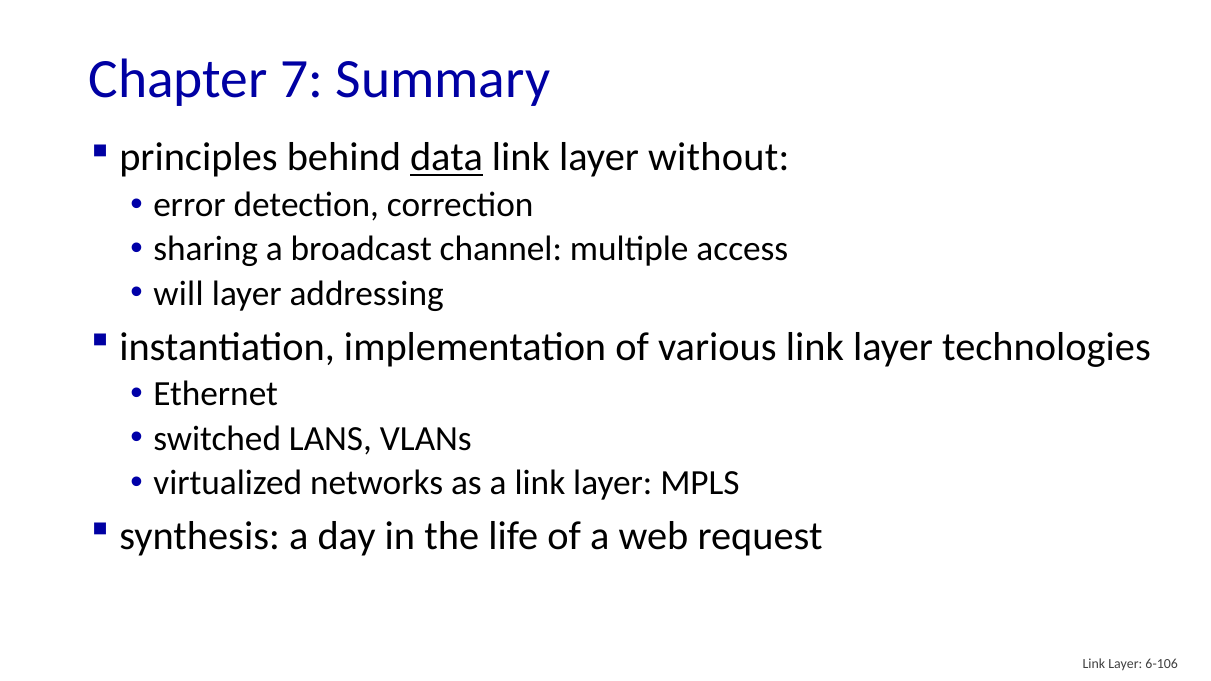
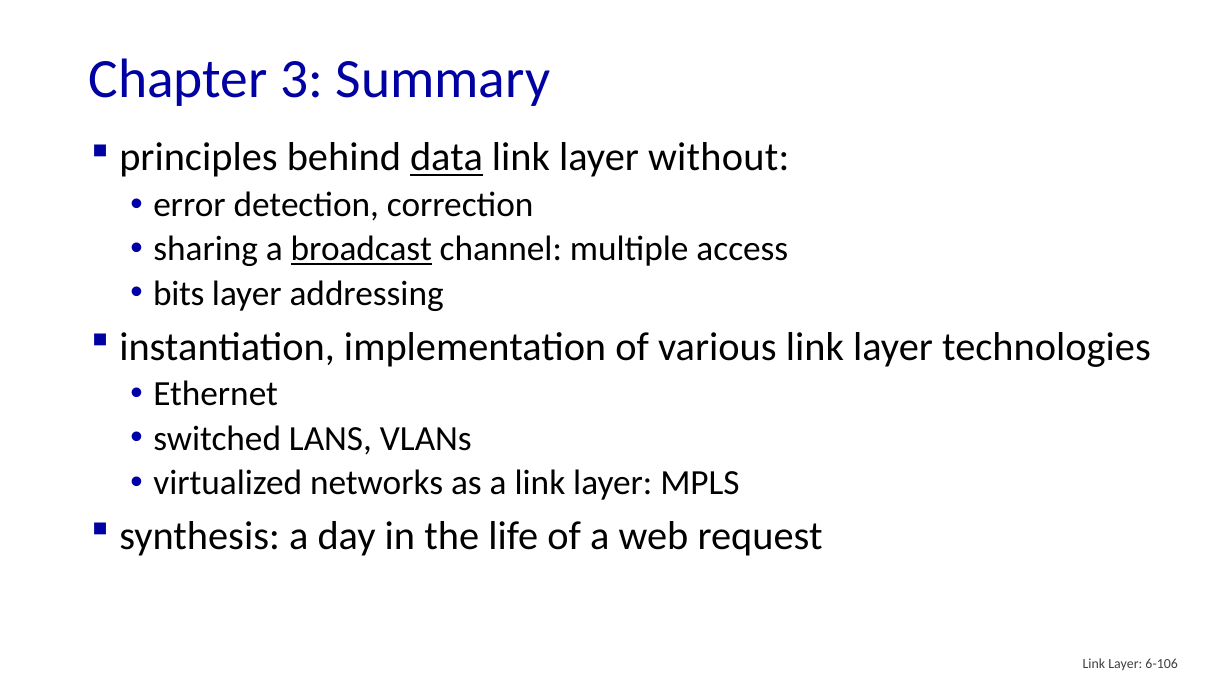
7: 7 -> 3
broadcast underline: none -> present
will: will -> bits
